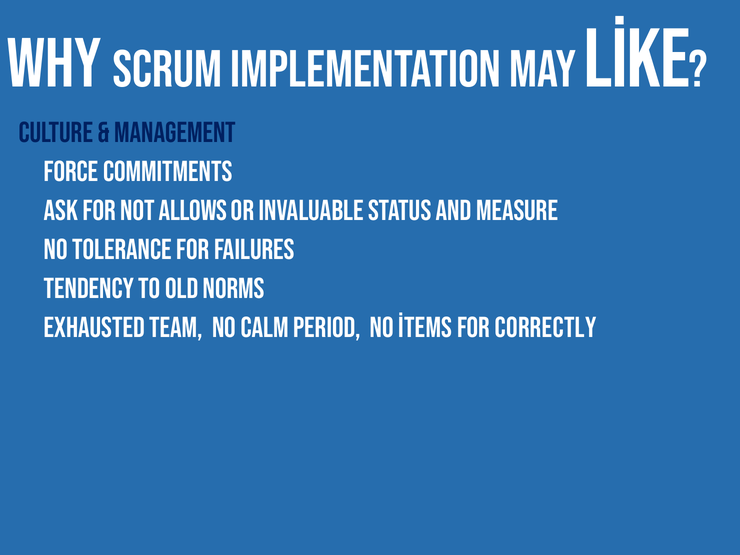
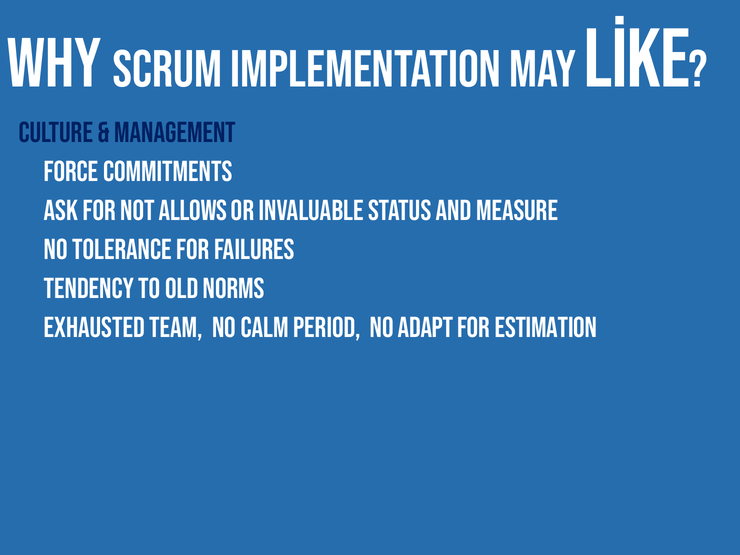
items: items -> adapt
correctly: correctly -> estımatıon
